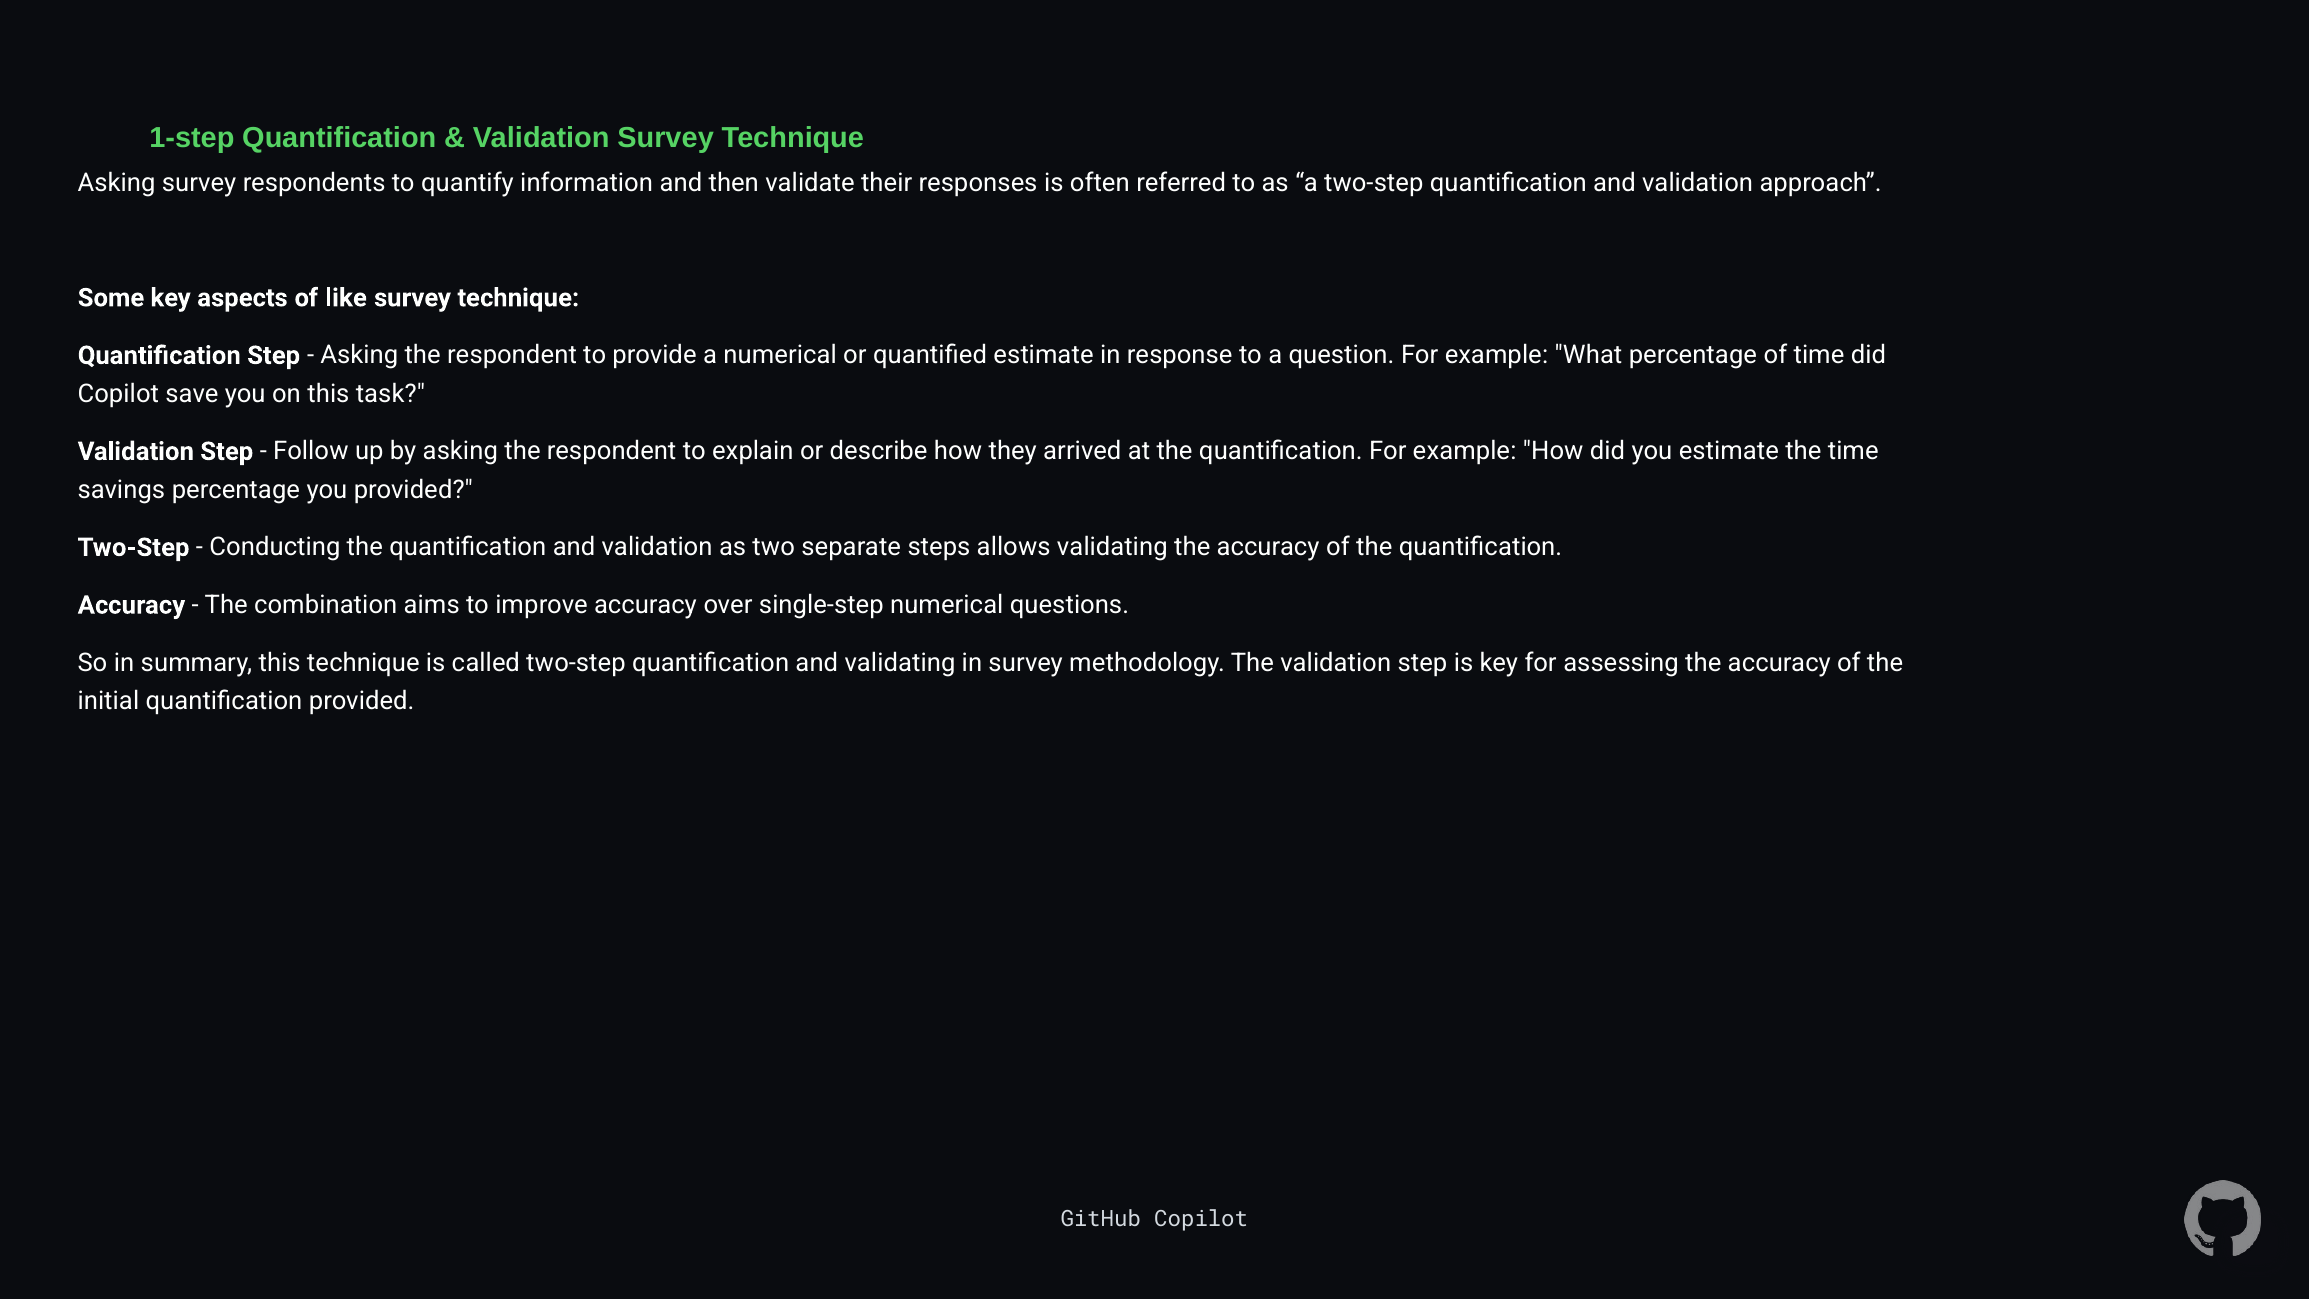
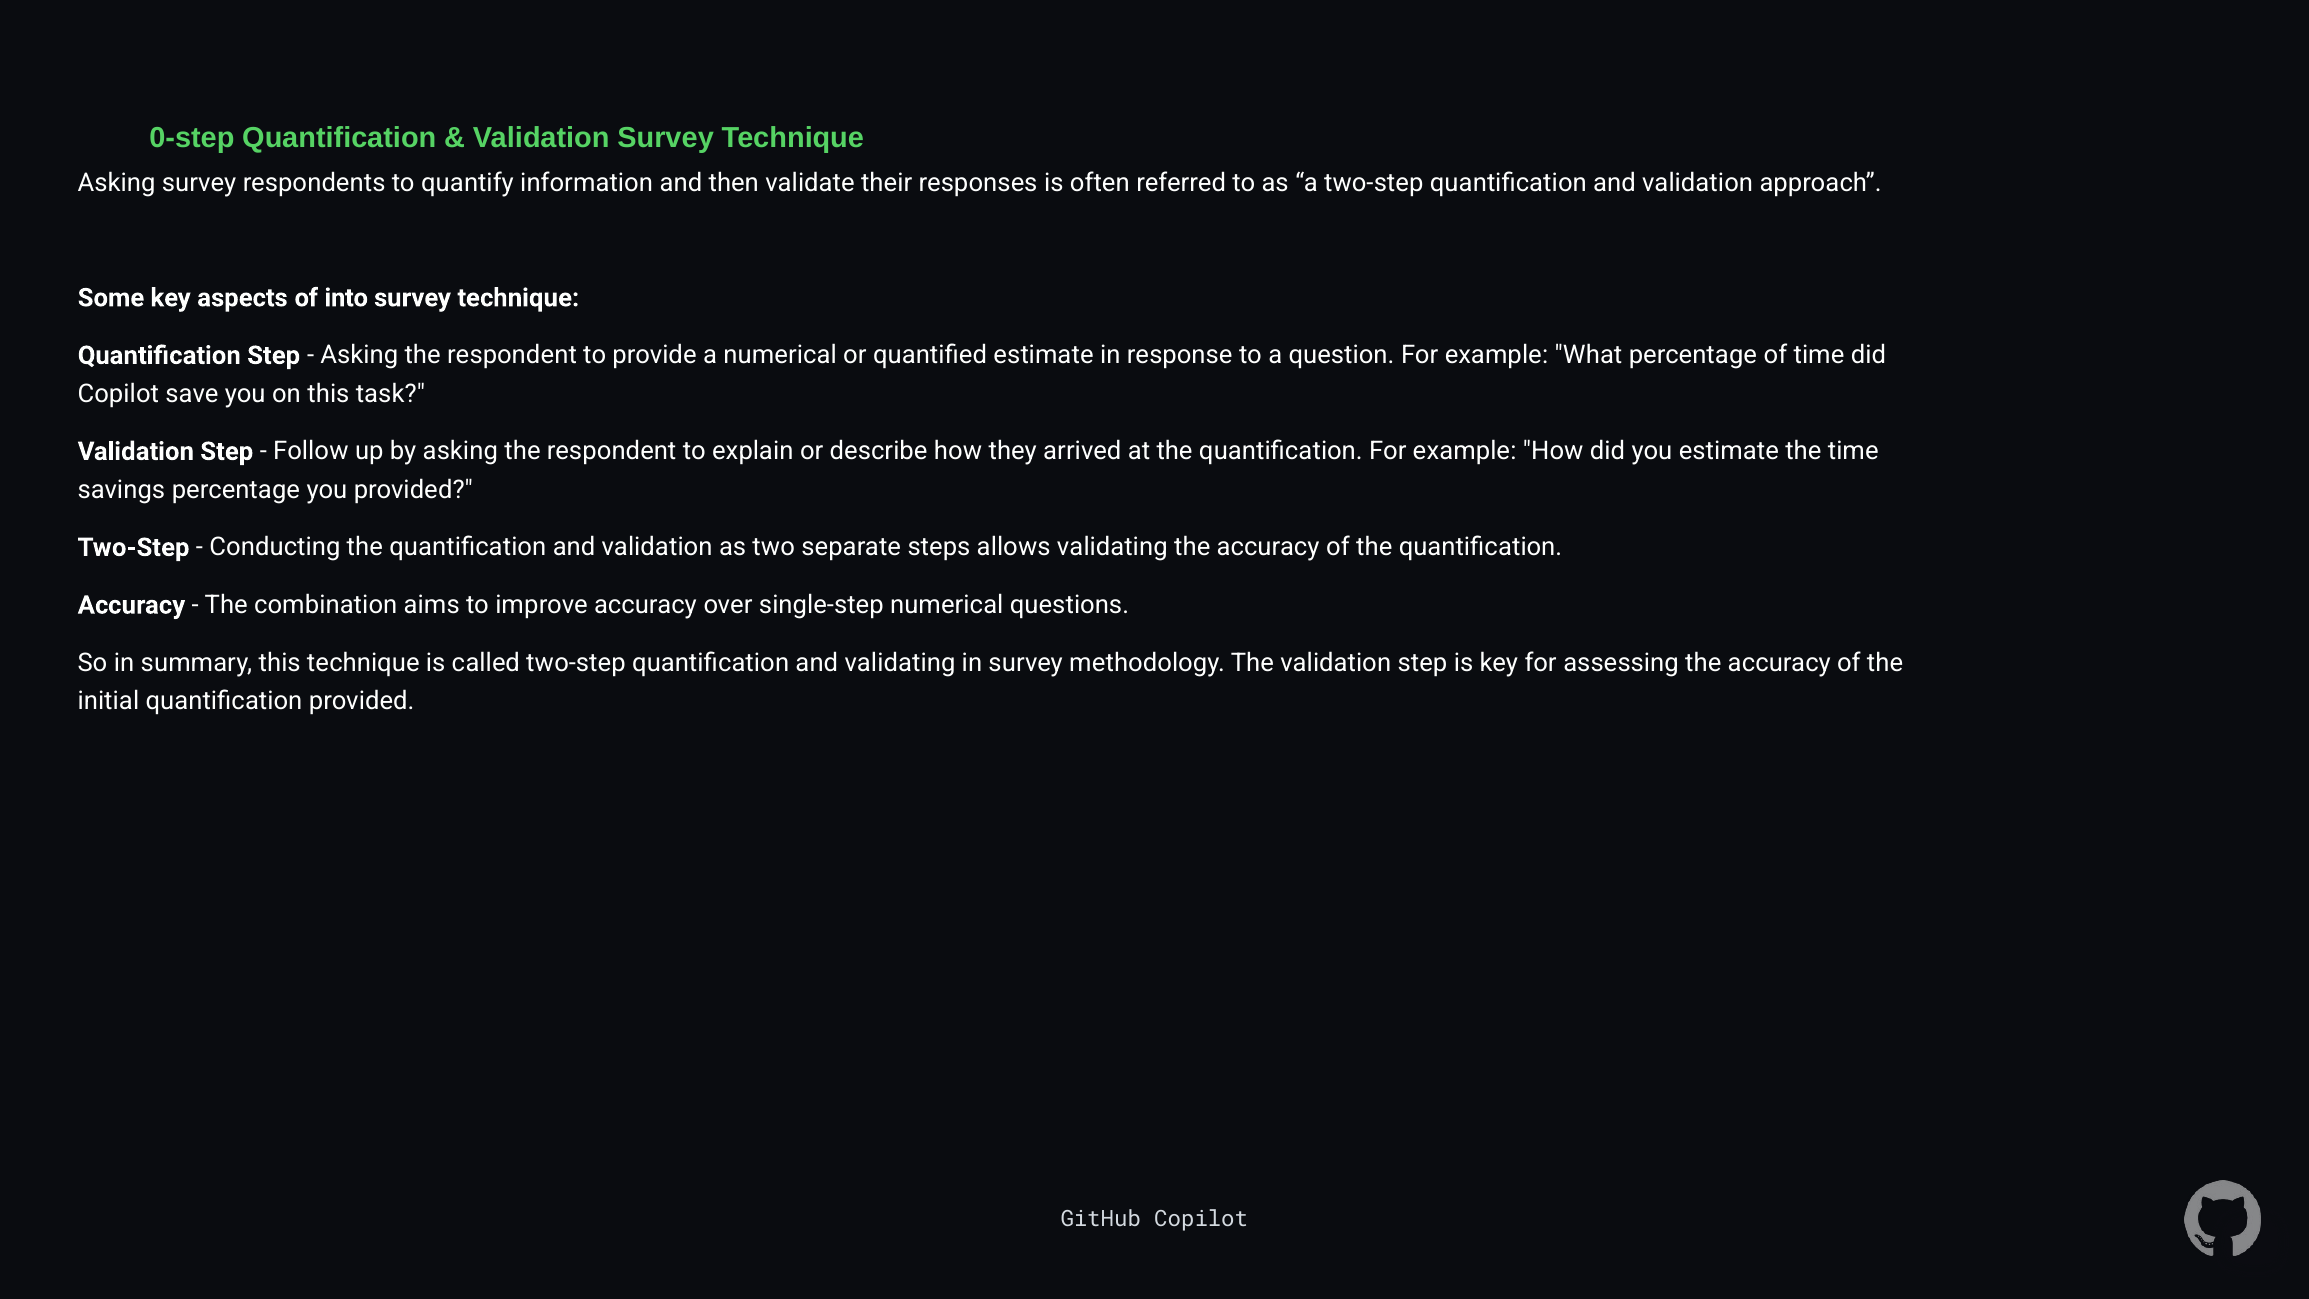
1-step: 1-step -> 0-step
like: like -> into
